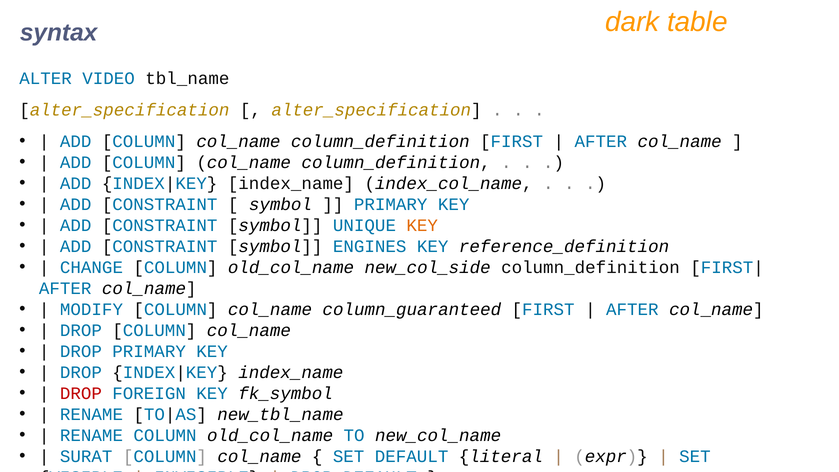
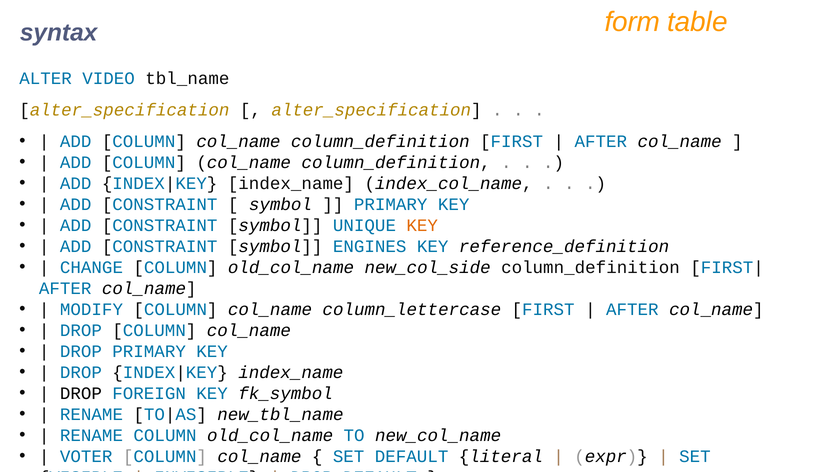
dark: dark -> form
column_guaranteed: column_guaranteed -> column_lettercase
DROP at (81, 393) colour: red -> black
SURAT: SURAT -> VOTER
